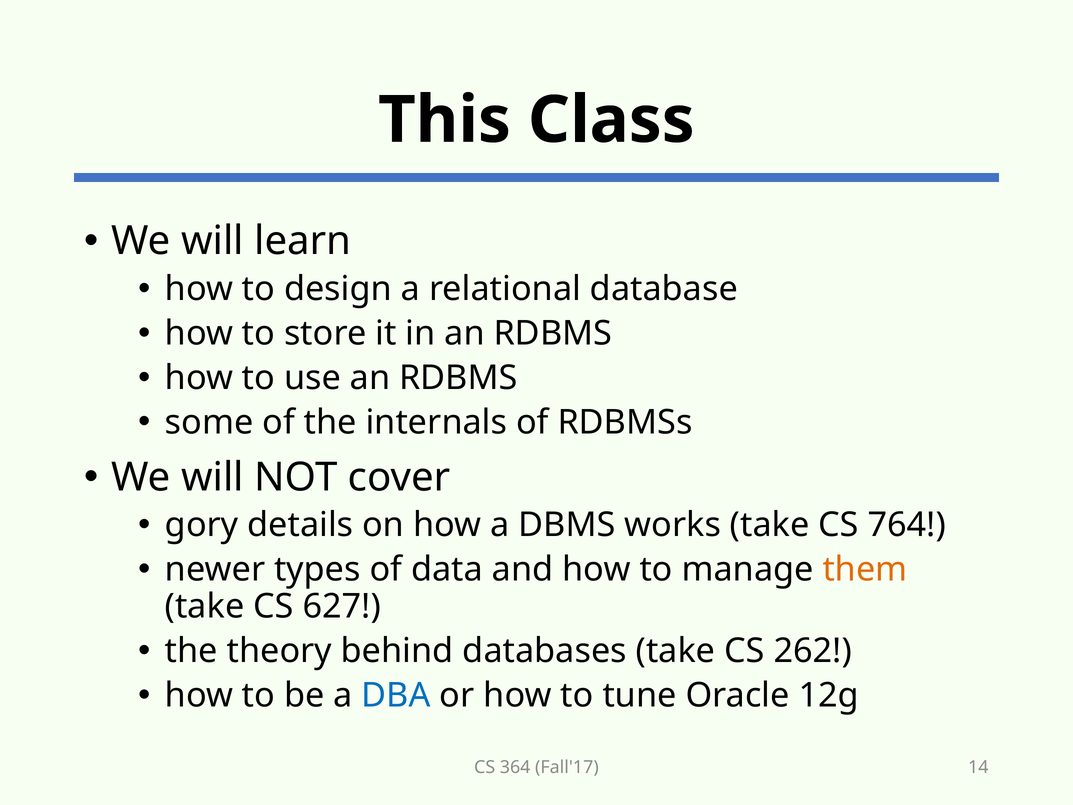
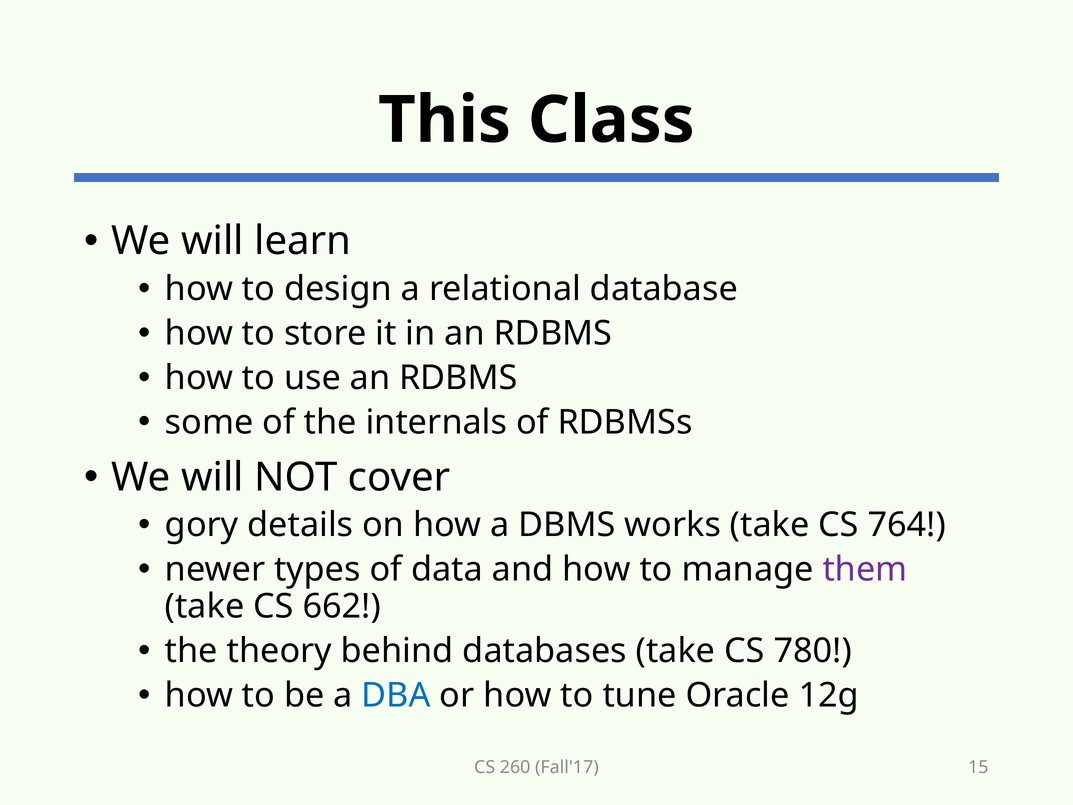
them colour: orange -> purple
627: 627 -> 662
262: 262 -> 780
364: 364 -> 260
14: 14 -> 15
